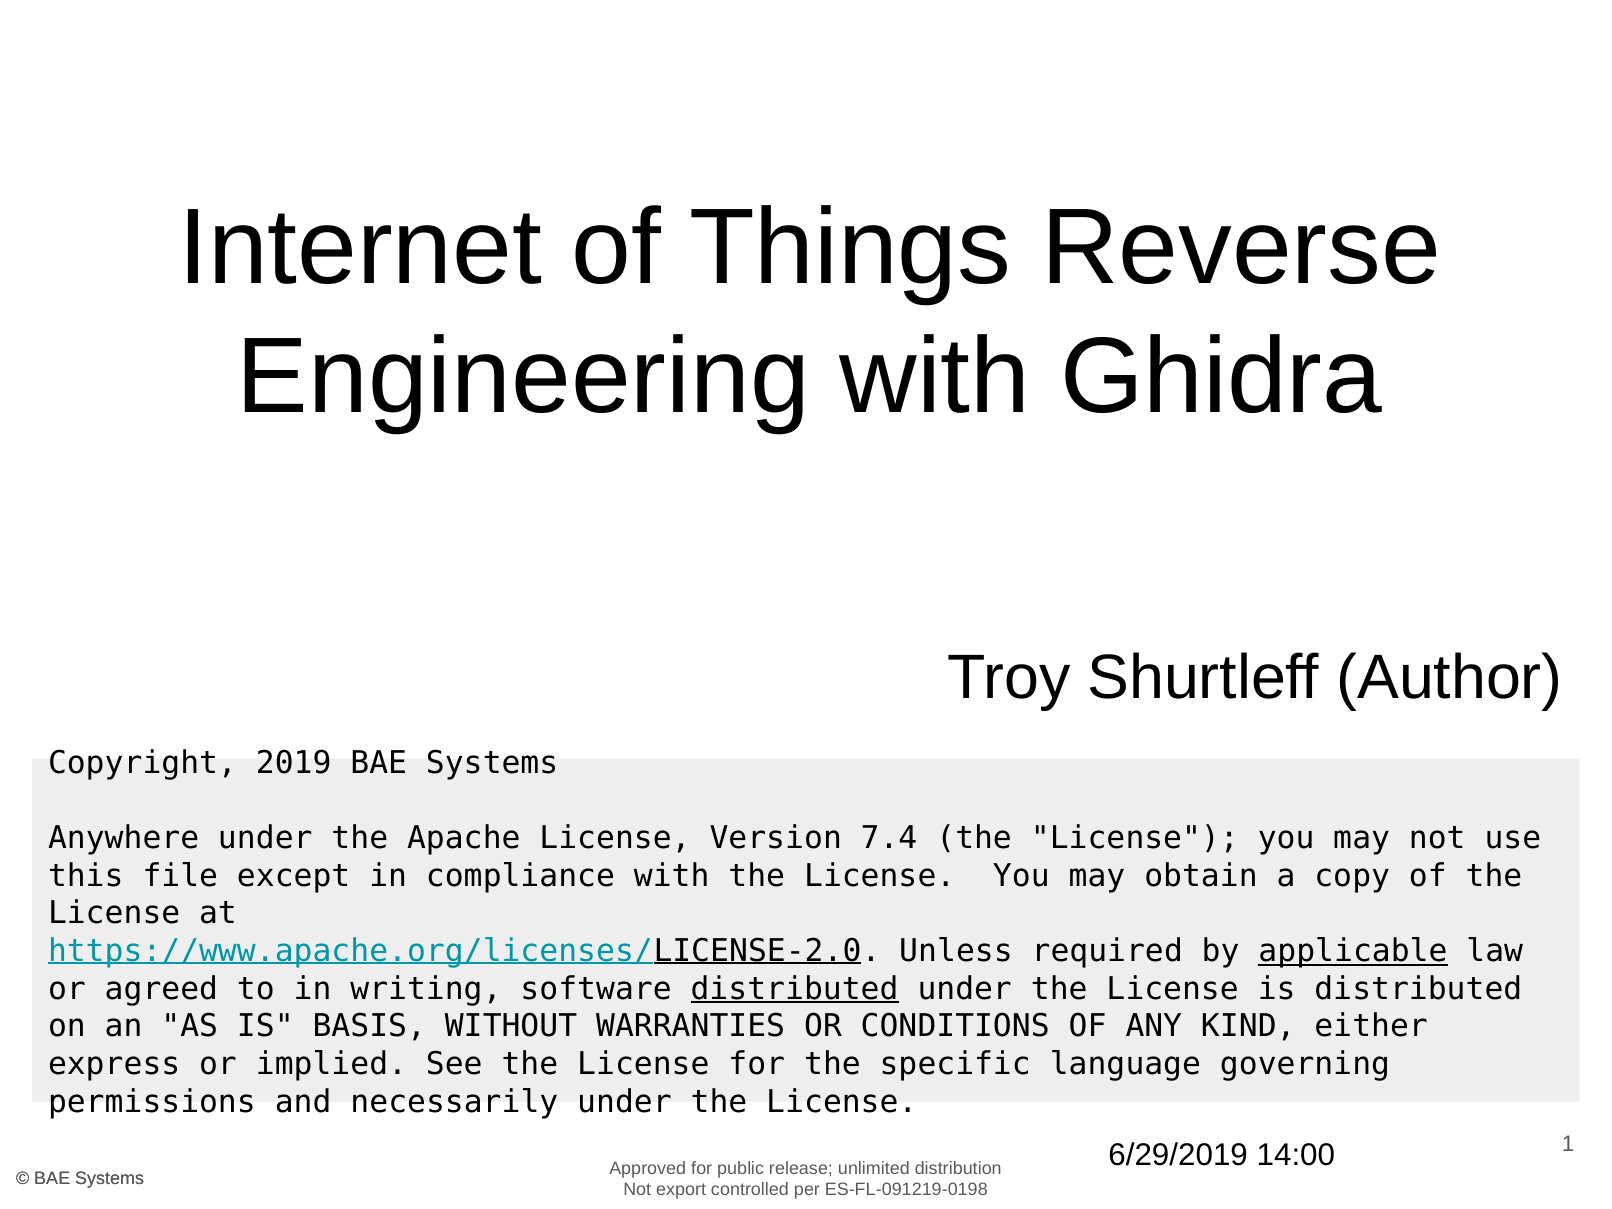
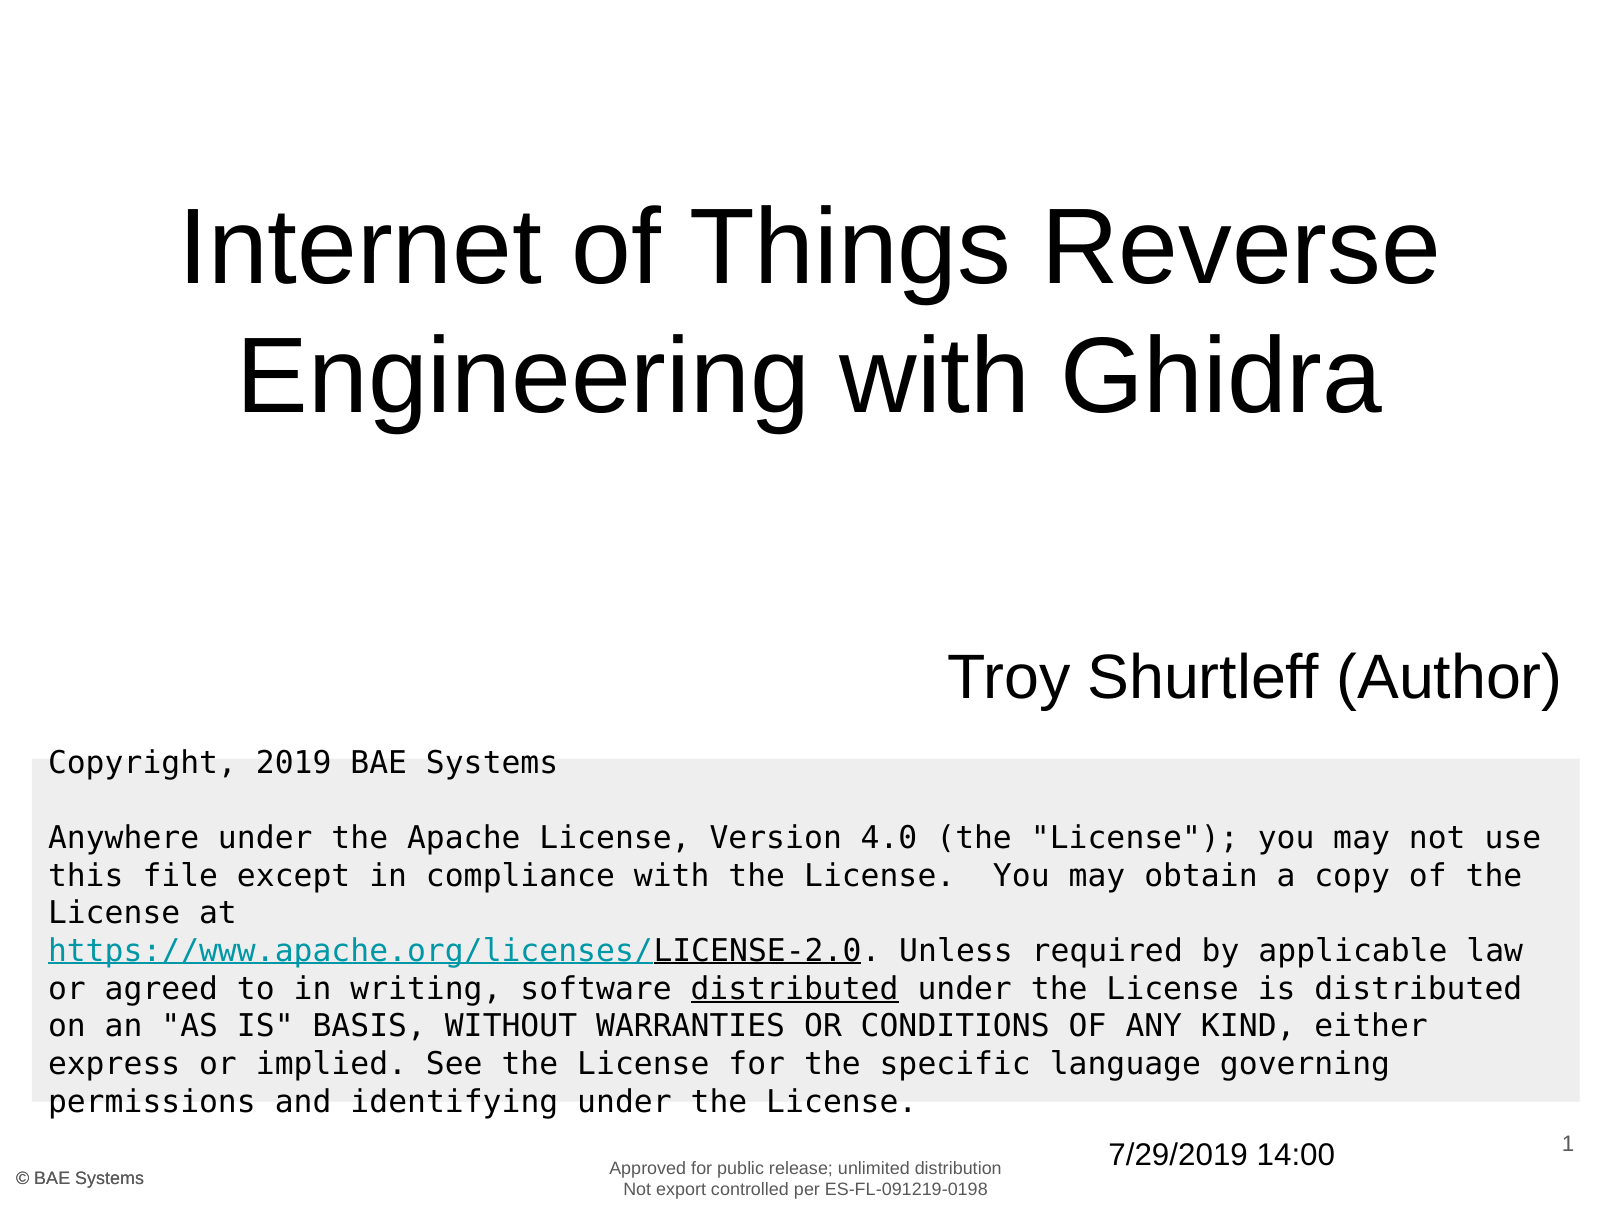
7.4: 7.4 -> 4.0
applicable underline: present -> none
necessarily: necessarily -> identifying
6/29/2019: 6/29/2019 -> 7/29/2019
